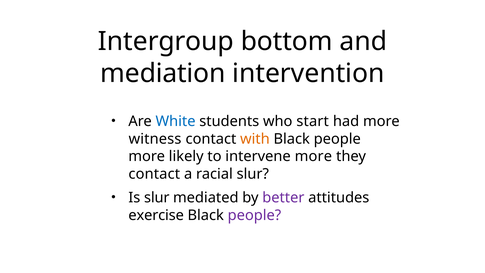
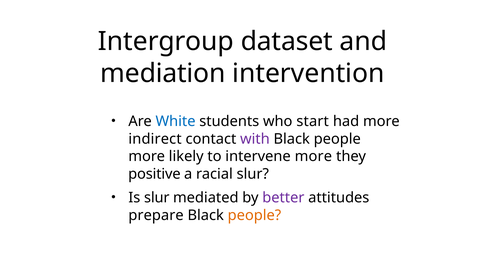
bottom: bottom -> dataset
witness: witness -> indirect
with colour: orange -> purple
contact at (154, 174): contact -> positive
exercise: exercise -> prepare
people at (254, 215) colour: purple -> orange
